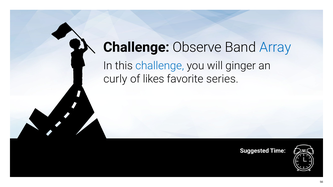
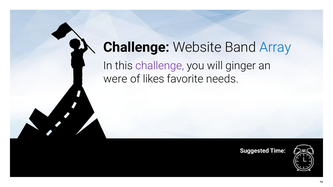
Observe: Observe -> Website
challenge at (160, 66) colour: blue -> purple
curly: curly -> were
series: series -> needs
